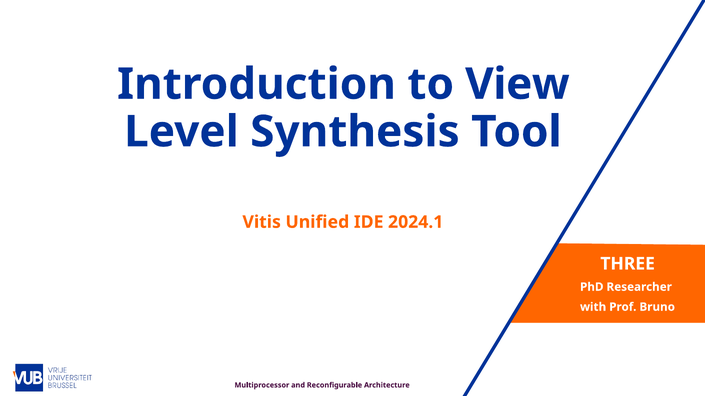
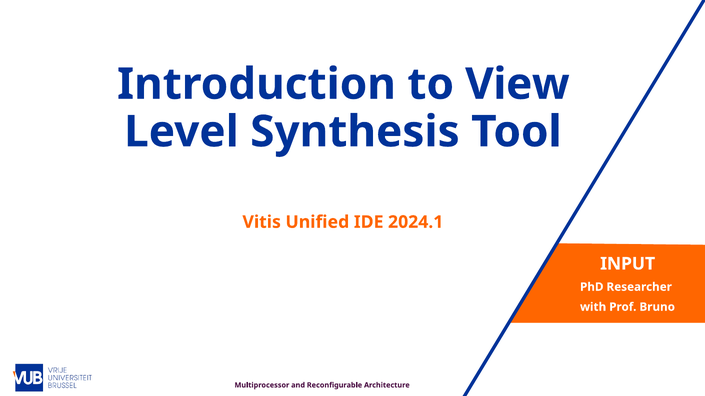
THREE: THREE -> INPUT
